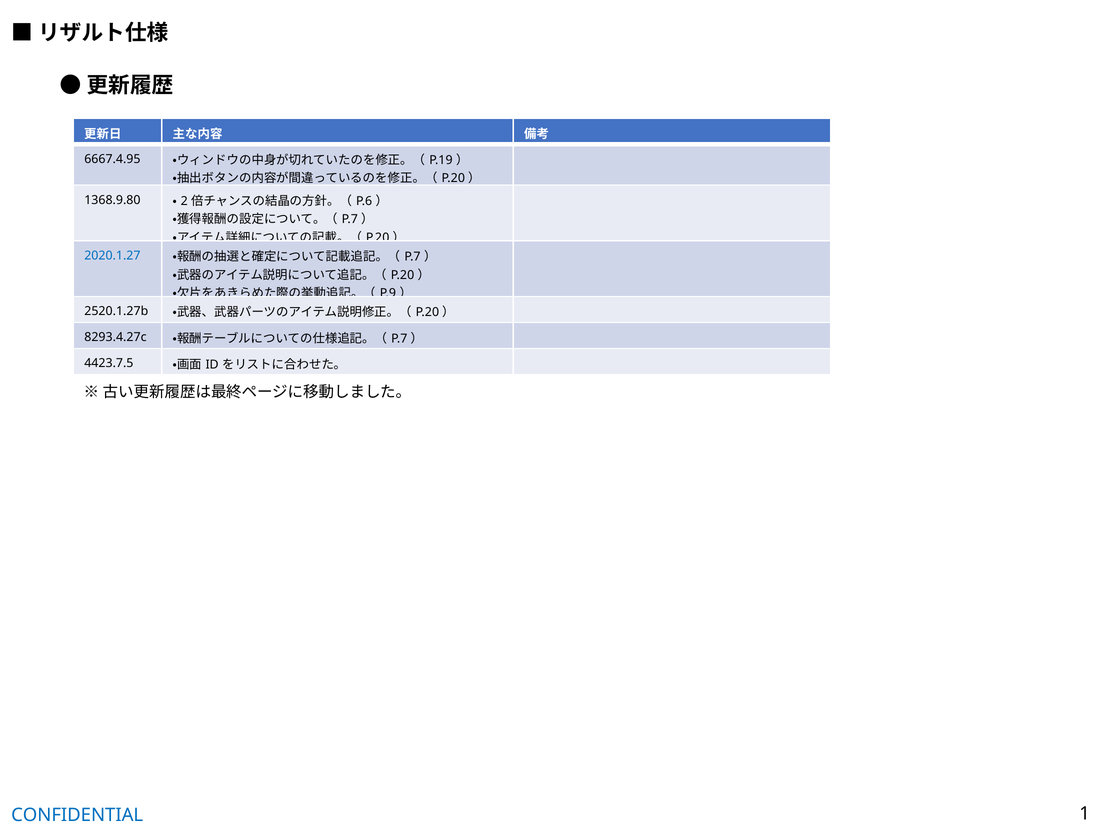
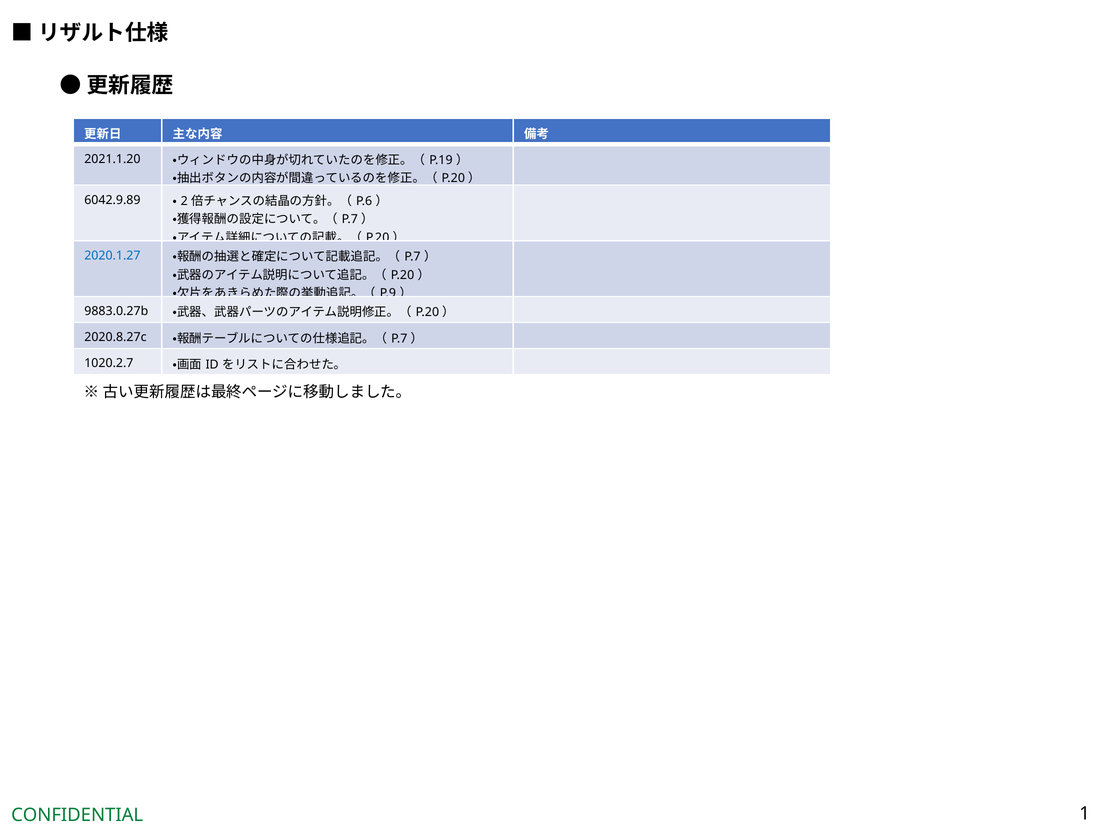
6667.4.95: 6667.4.95 -> 2021.1.20
1368.9.80: 1368.9.80 -> 6042.9.89
2520.1.27b: 2520.1.27b -> 9883.0.27b
8293.4.27c: 8293.4.27c -> 2020.8.27c
4423.7.5: 4423.7.5 -> 1020.2.7
CONFIDENTIAL colour: blue -> green
